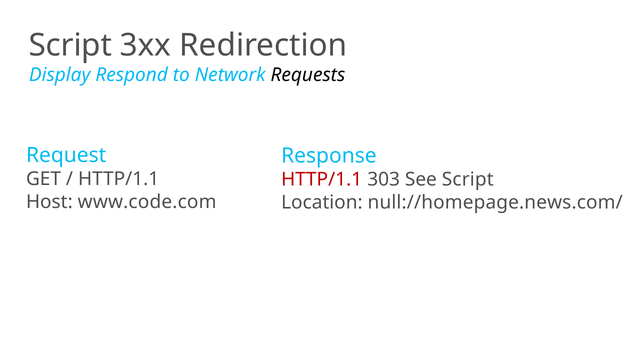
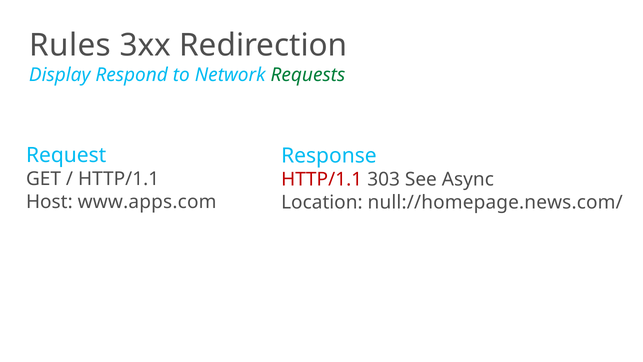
Script at (70, 45): Script -> Rules
Requests colour: black -> green
See Script: Script -> Async
www.code.com: www.code.com -> www.apps.com
